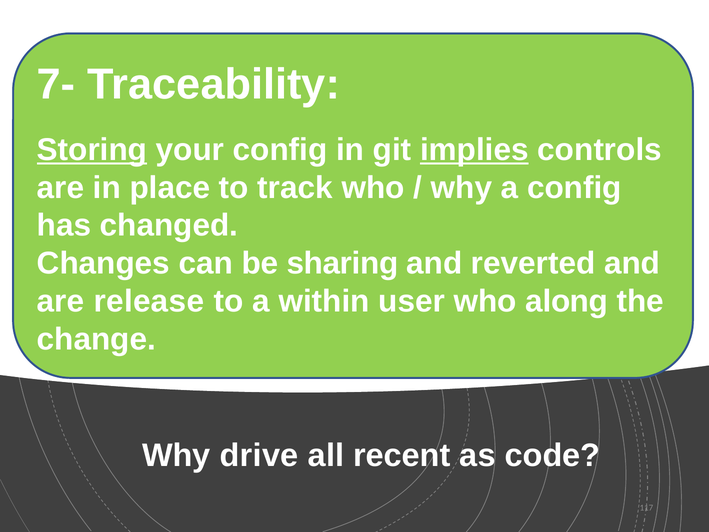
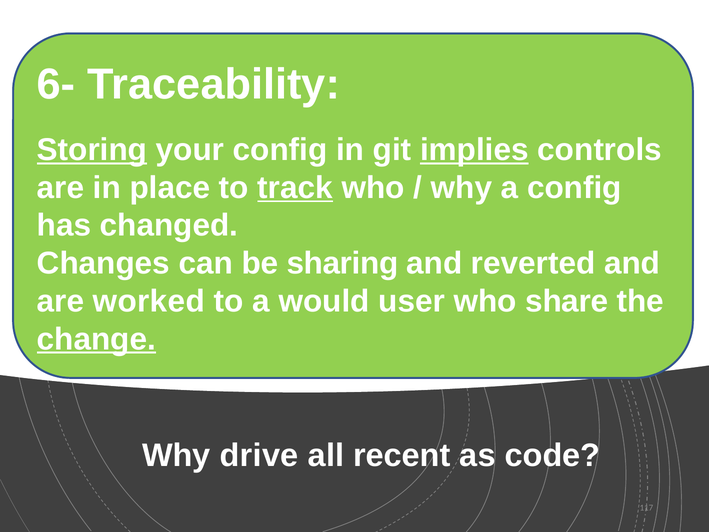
7-: 7- -> 6-
track underline: none -> present
release: release -> worked
within: within -> would
along: along -> share
change underline: none -> present
